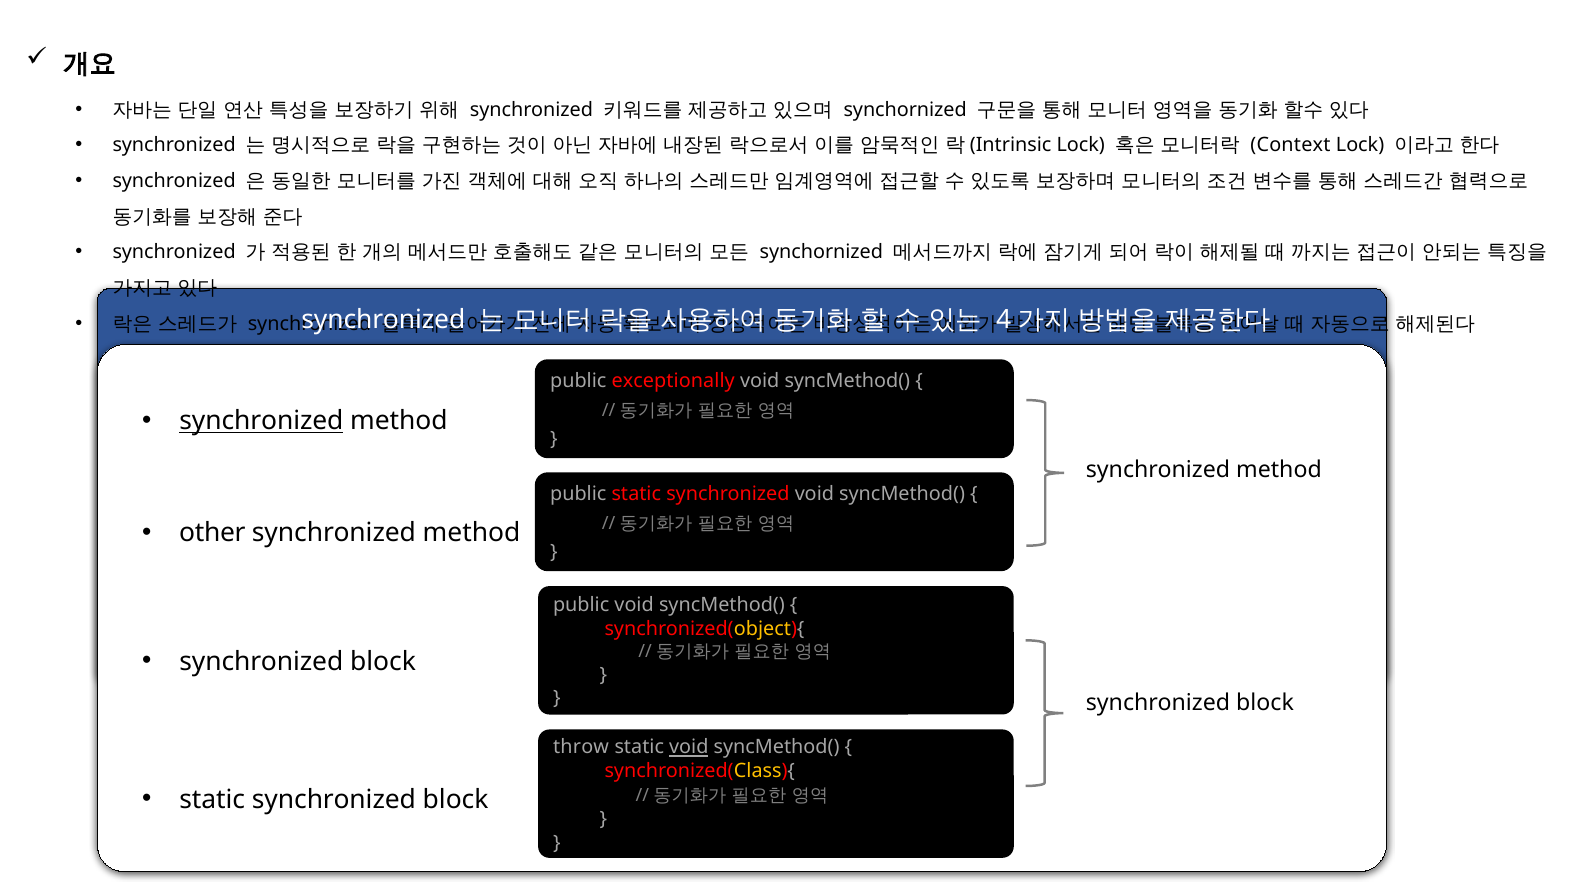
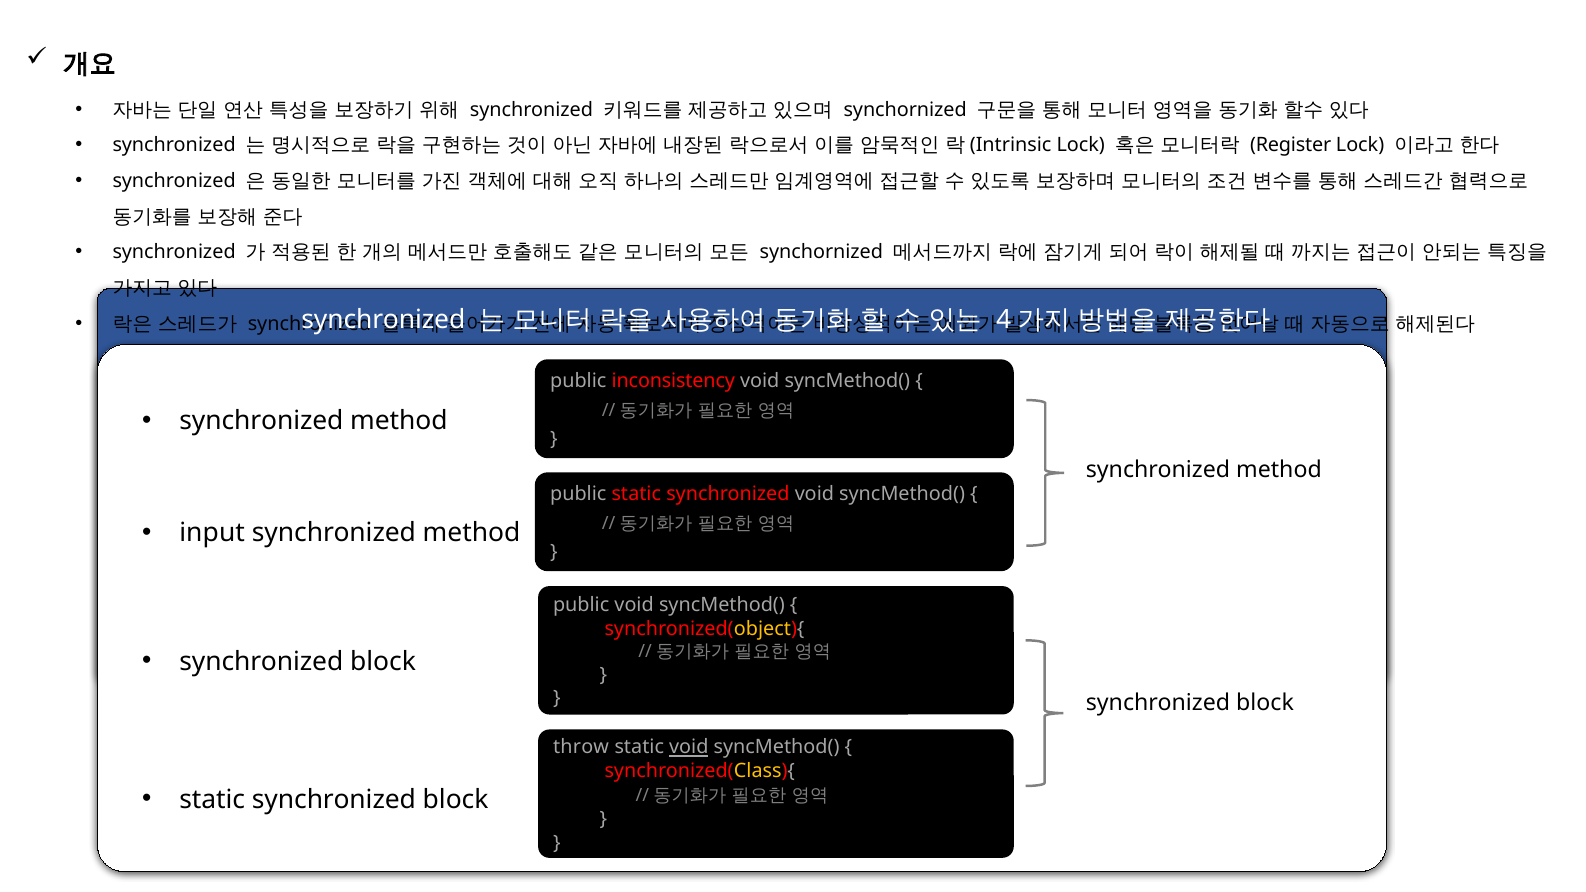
Context: Context -> Register
exceptionally: exceptionally -> inconsistency
synchronized at (261, 421) underline: present -> none
other: other -> input
